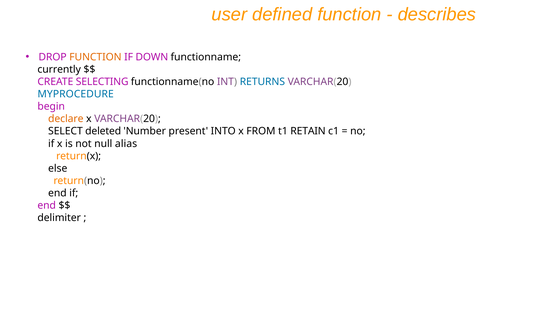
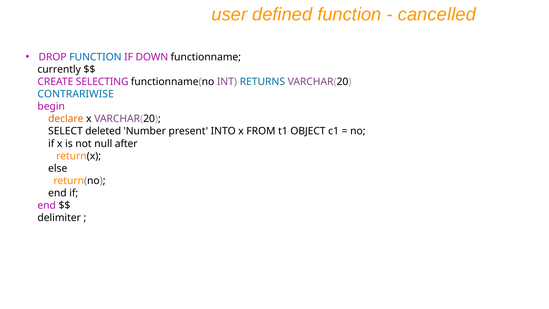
describes: describes -> cancelled
FUNCTION at (95, 57) colour: orange -> blue
MYPROCEDURE: MYPROCEDURE -> CONTRARIWISE
RETAIN: RETAIN -> OBJECT
alias: alias -> after
